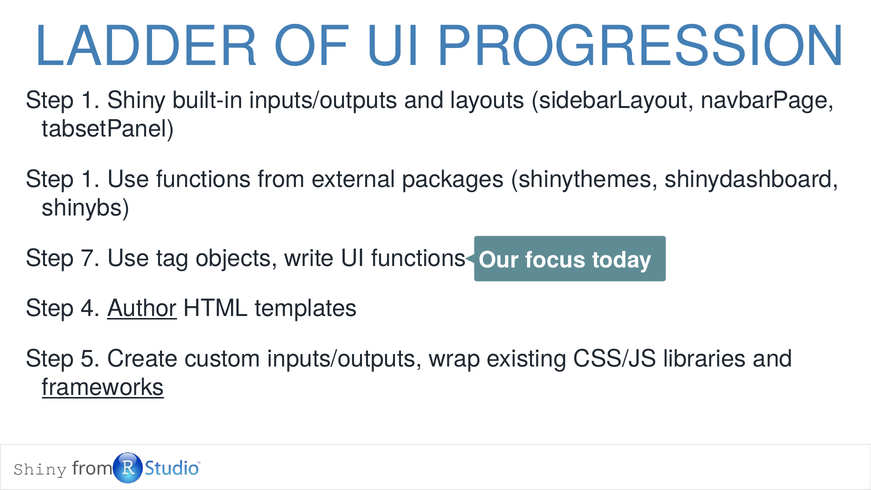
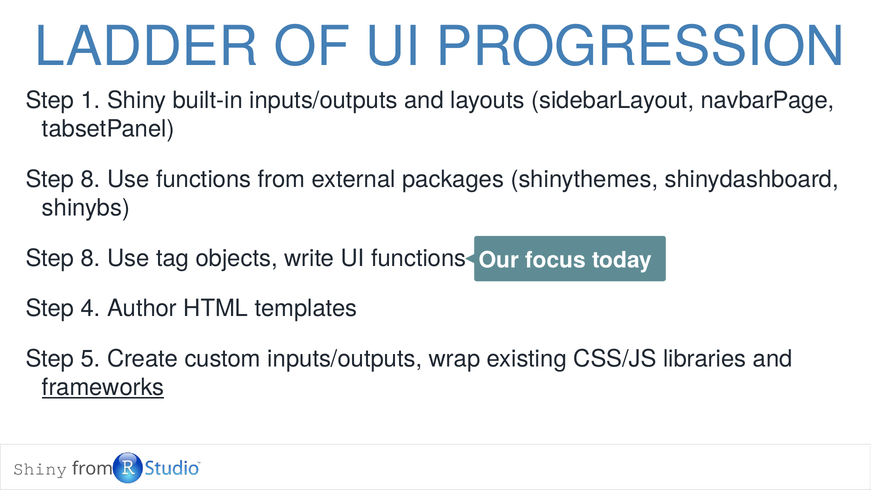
1 at (91, 179): 1 -> 8
7 at (91, 258): 7 -> 8
Author underline: present -> none
